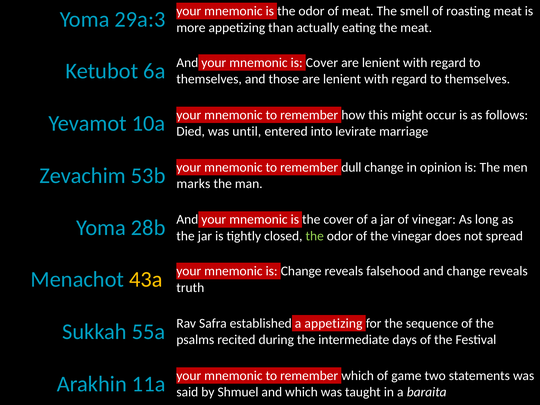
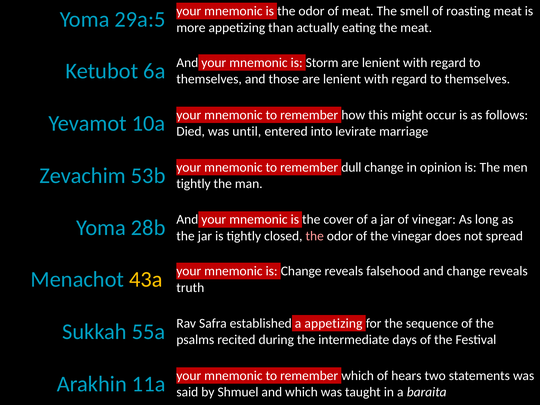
29a:3: 29a:3 -> 29a:5
is Cover: Cover -> Storm
marks at (193, 184): marks -> tightly
the at (315, 236) colour: light green -> pink
game: game -> hears
